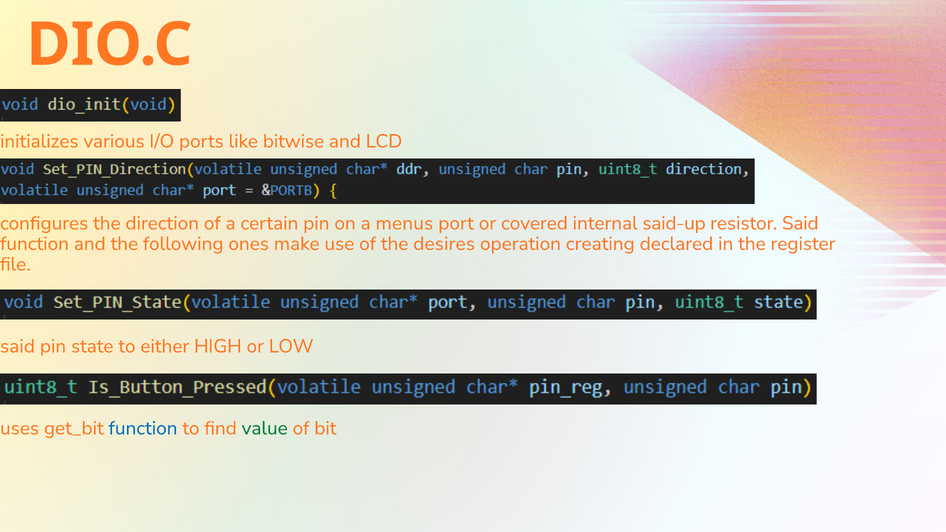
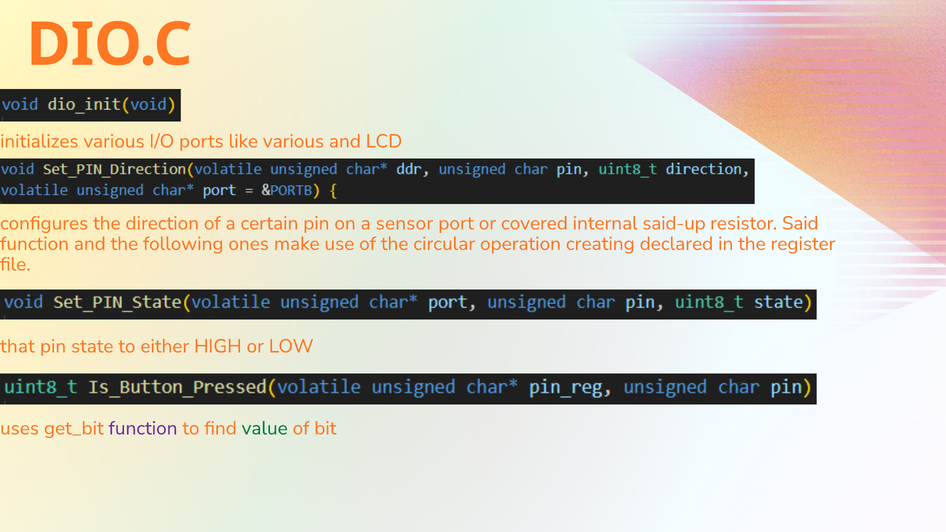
like bitwise: bitwise -> various
menus: menus -> sensor
desires: desires -> circular
said at (17, 346): said -> that
function at (143, 428) colour: blue -> purple
